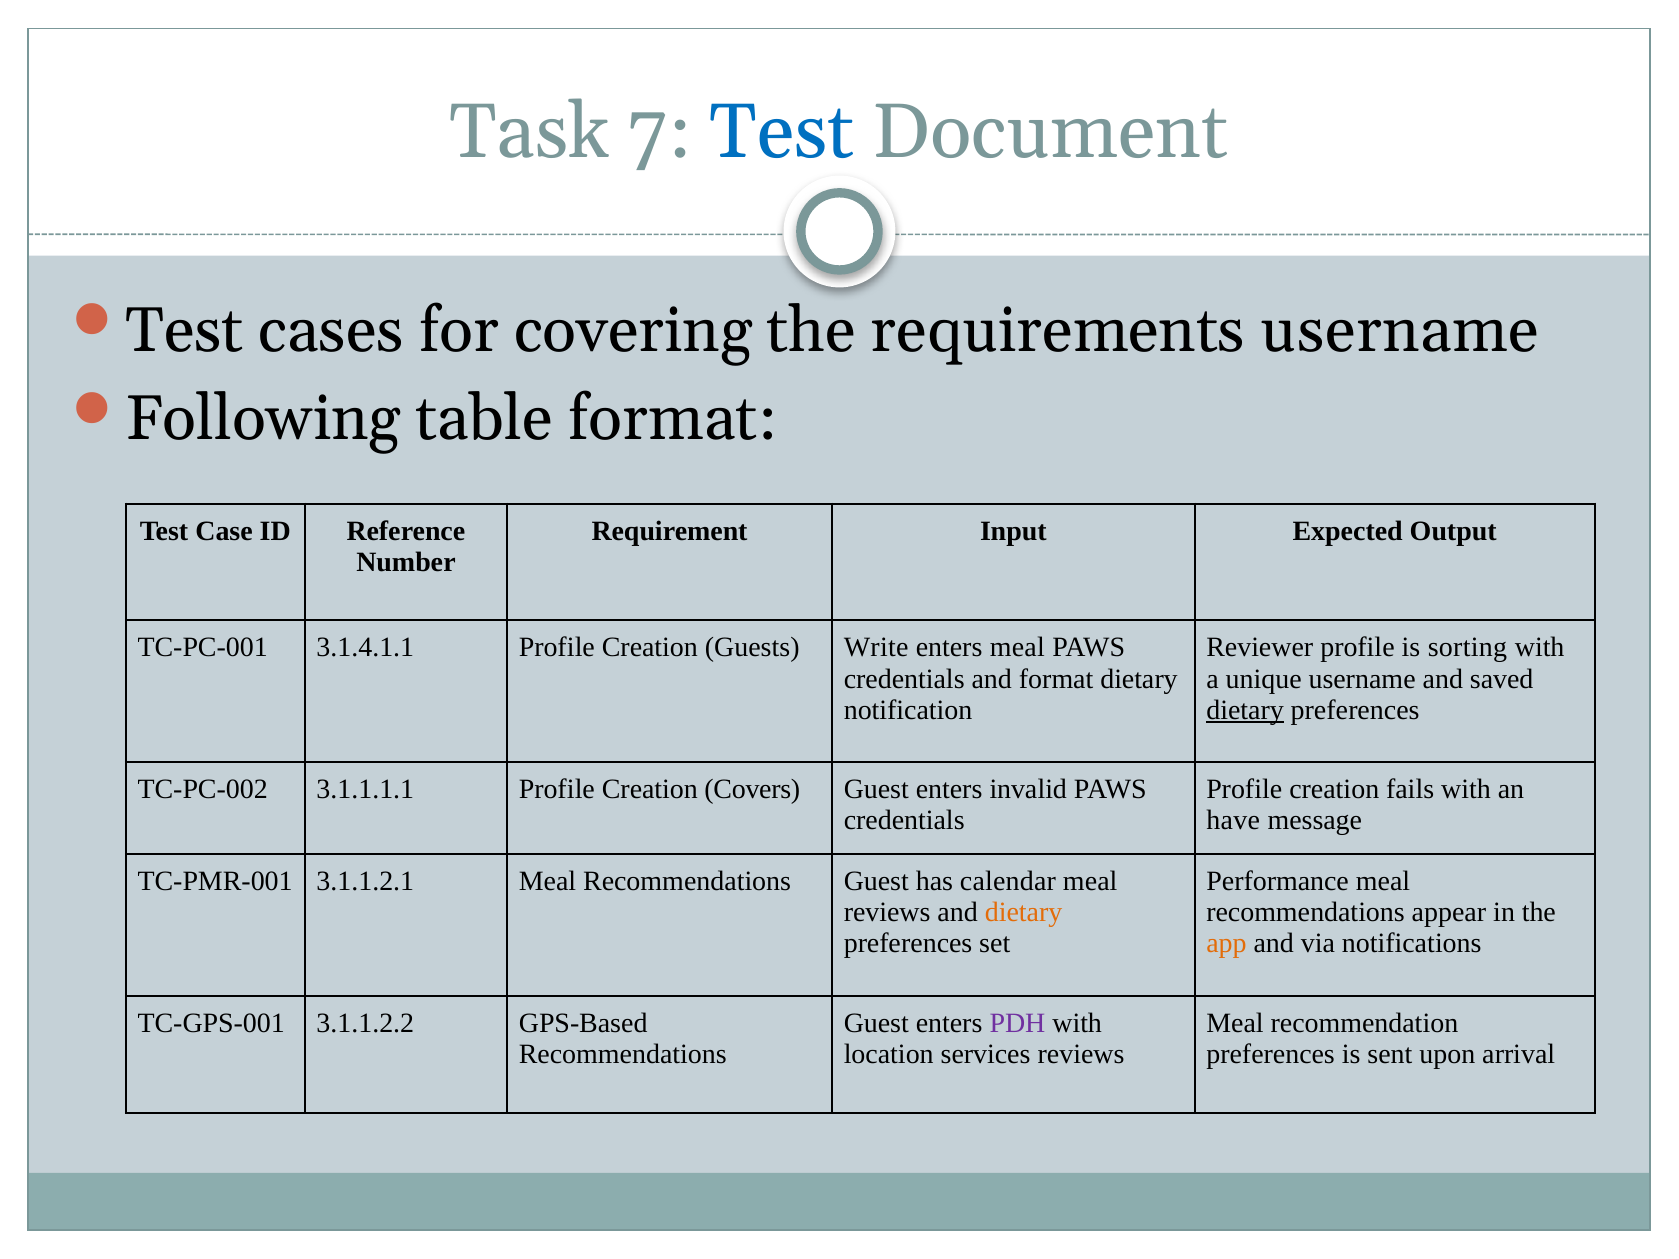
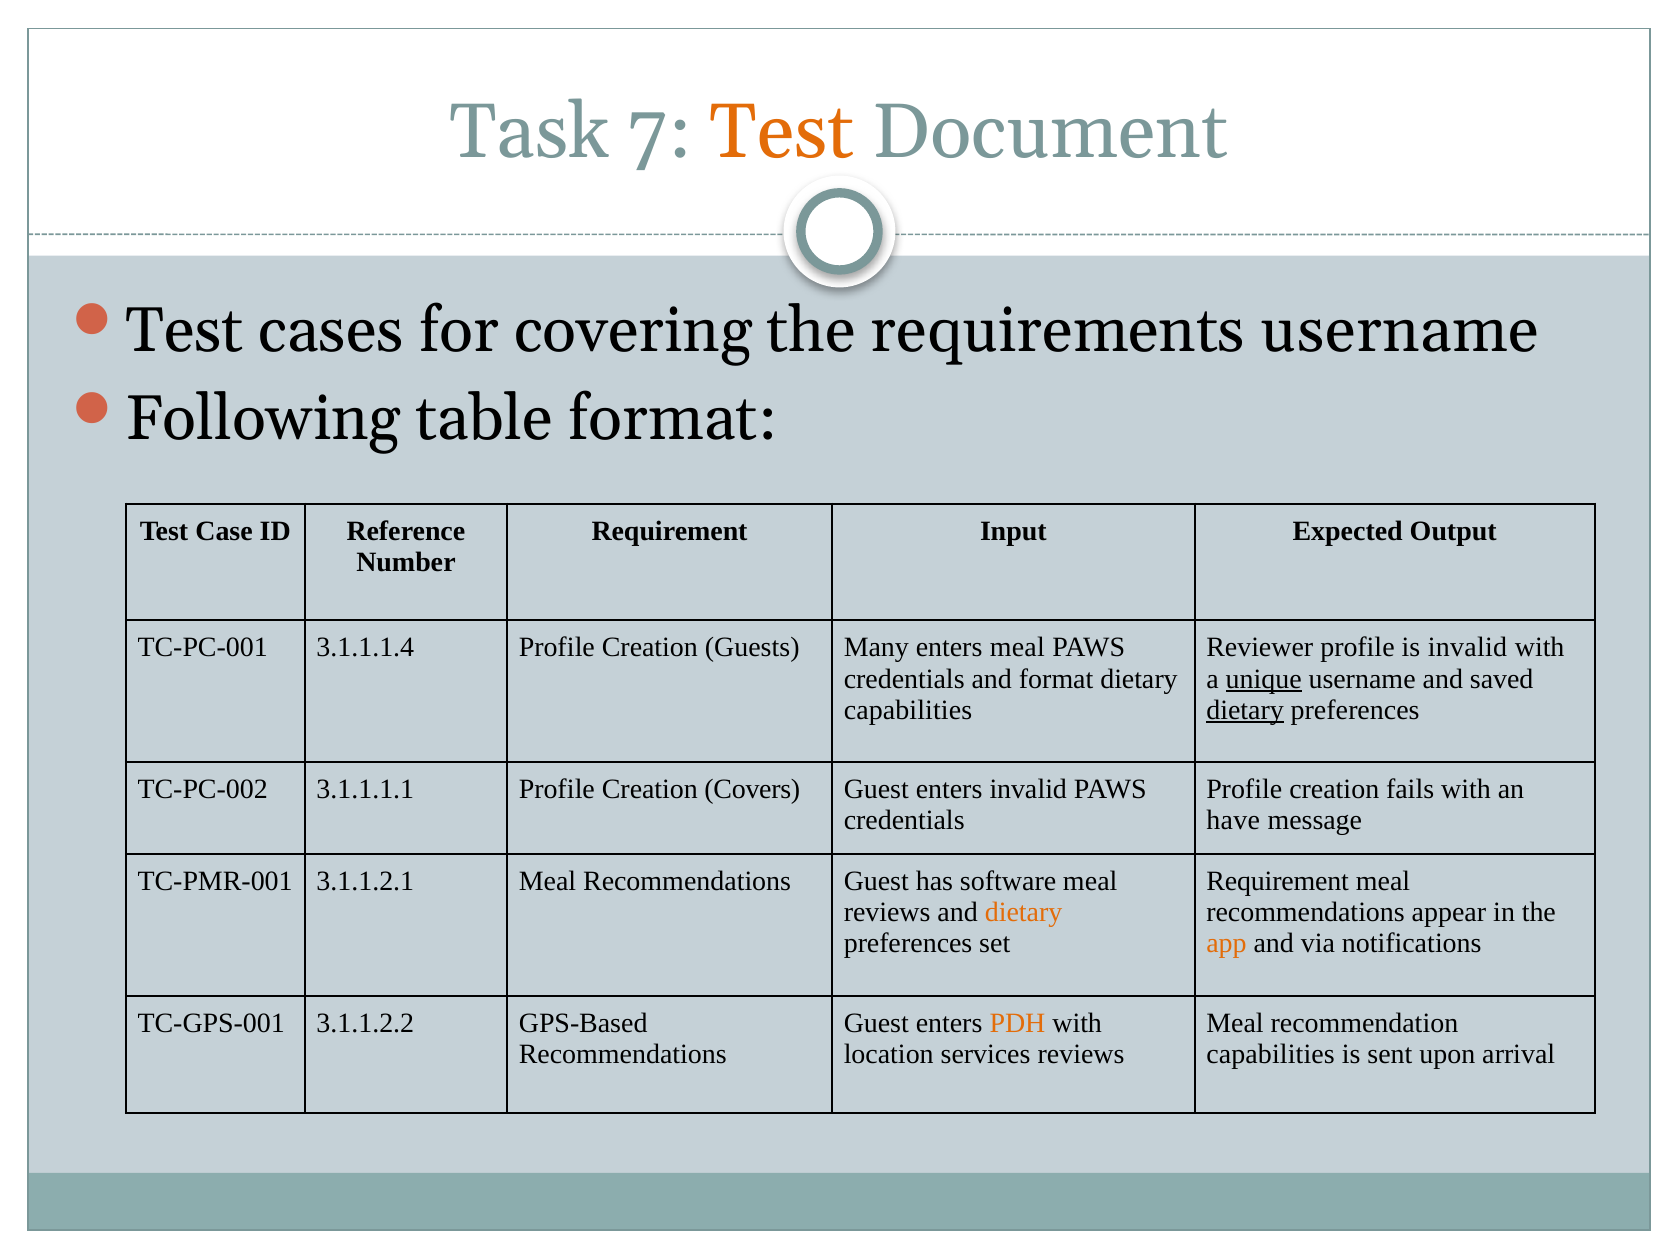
Test at (782, 132) colour: blue -> orange
3.1.4.1.1: 3.1.4.1.1 -> 3.1.1.1.4
Write: Write -> Many
is sorting: sorting -> invalid
unique underline: none -> present
notification at (908, 710): notification -> capabilities
calendar: calendar -> software
Performance at (1278, 882): Performance -> Requirement
PDH colour: purple -> orange
preferences at (1271, 1054): preferences -> capabilities
